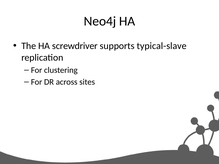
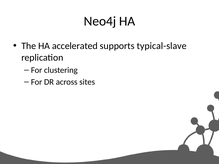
screwdriver: screwdriver -> accelerated
